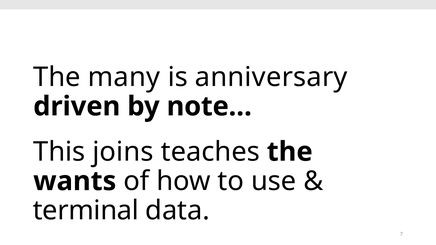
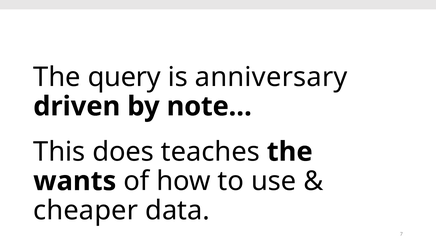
many: many -> query
joins: joins -> does
terminal: terminal -> cheaper
